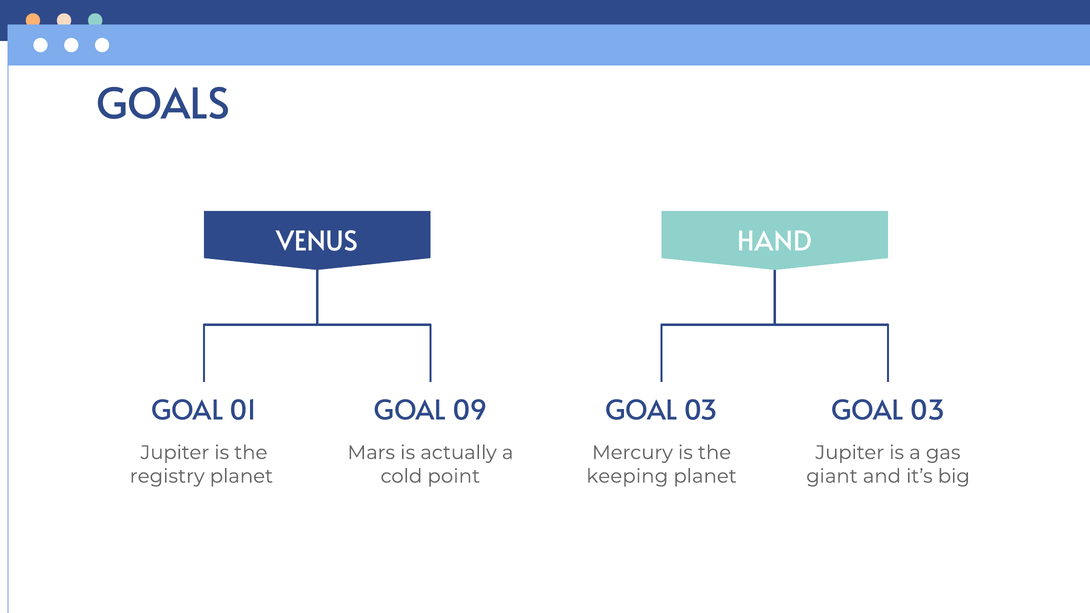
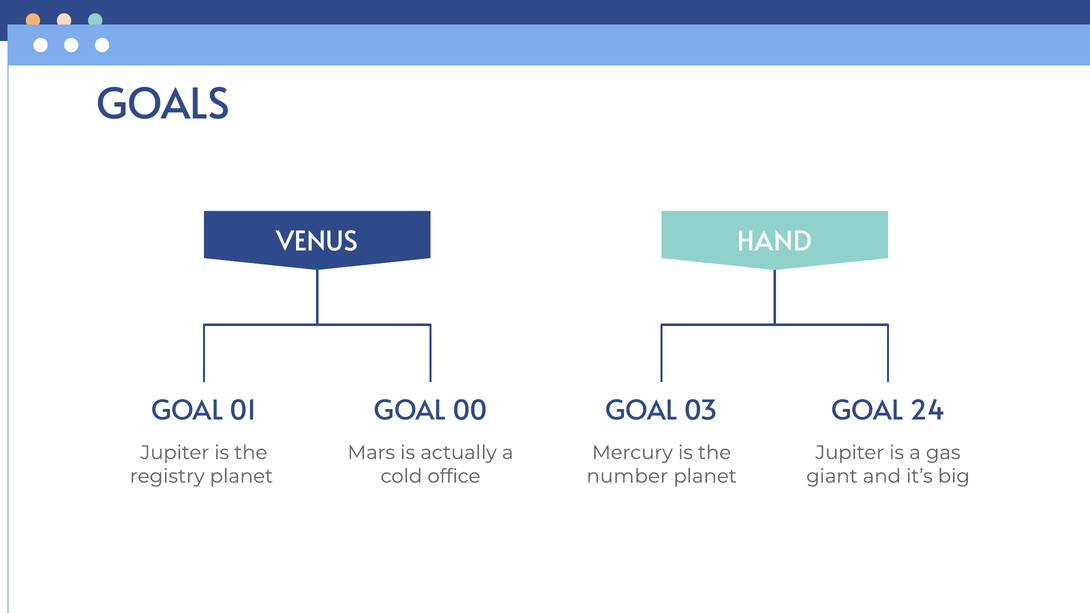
09: 09 -> 00
03 at (927, 411): 03 -> 24
point: point -> office
keeping: keeping -> number
